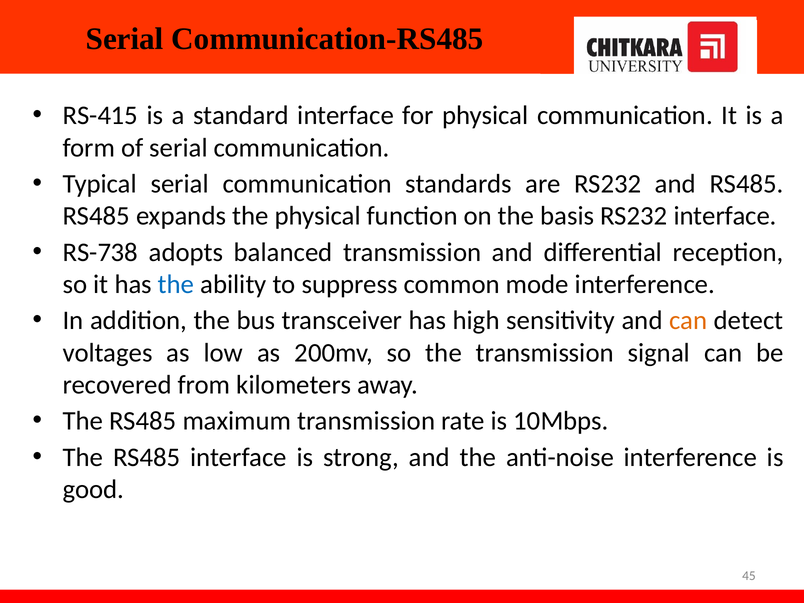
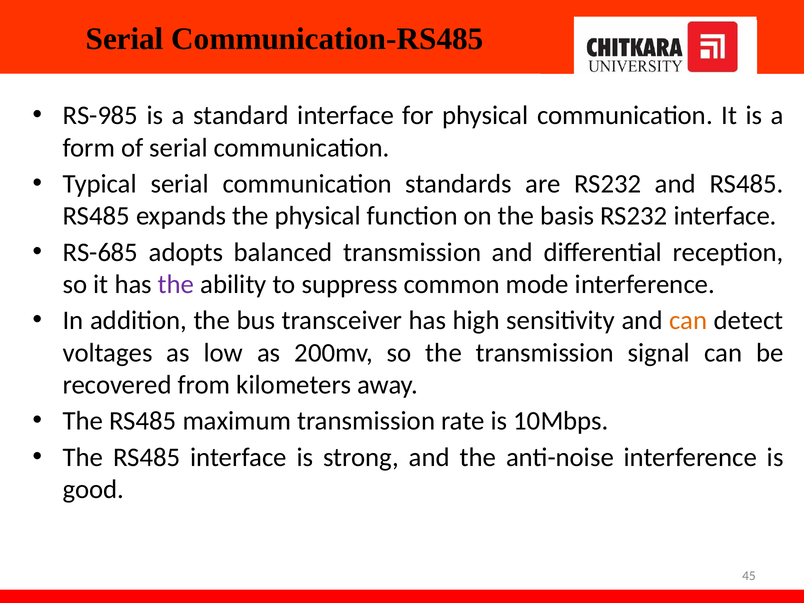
RS-415: RS-415 -> RS-985
RS-738: RS-738 -> RS-685
the at (176, 284) colour: blue -> purple
